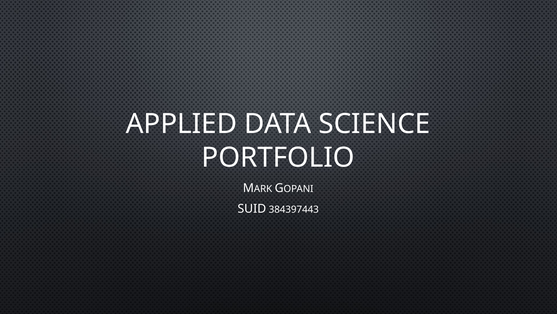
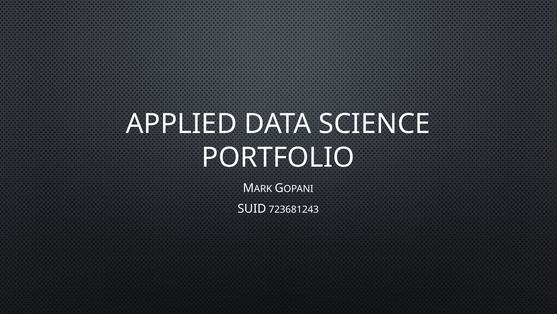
384397443: 384397443 -> 723681243
